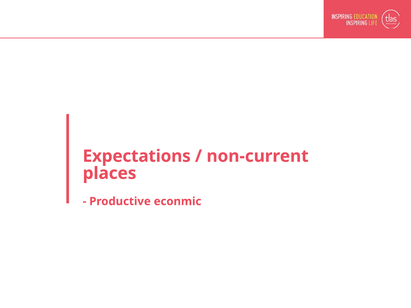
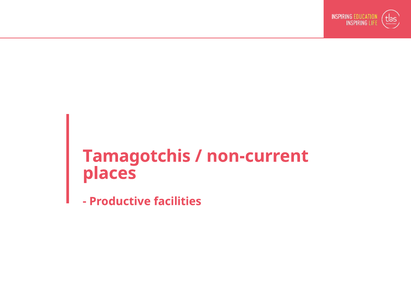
Expectations: Expectations -> Tamagotchis
econmic: econmic -> facilities
